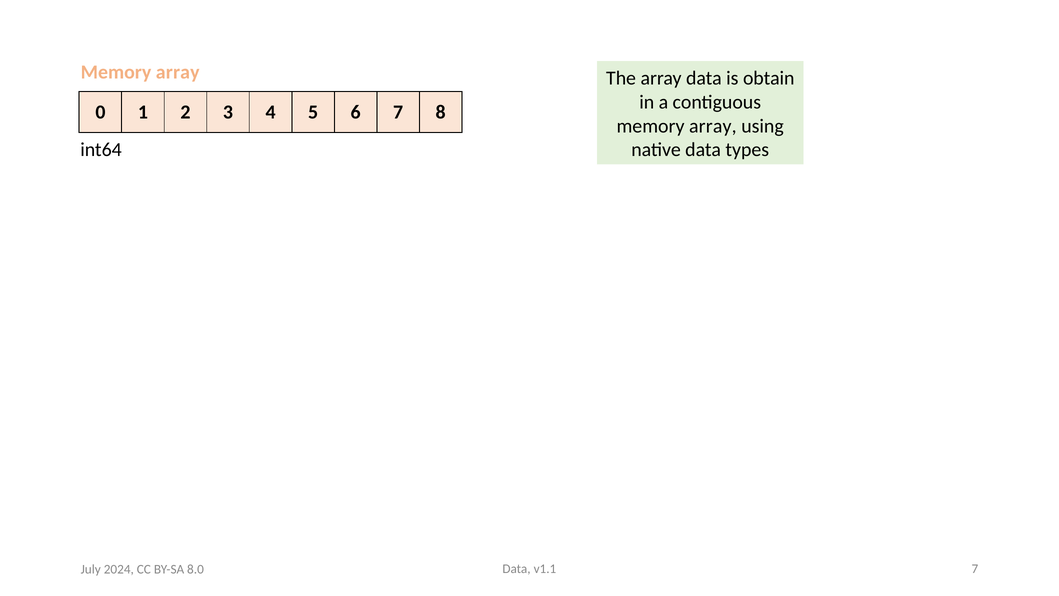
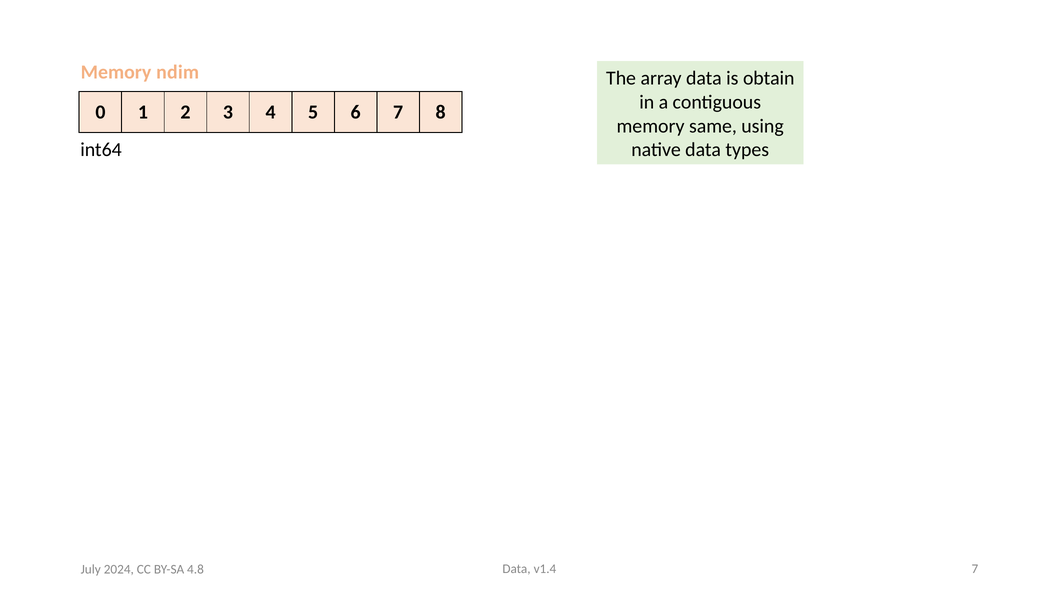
array at (178, 72): array -> ndim
array at (713, 126): array -> same
v1.1: v1.1 -> v1.4
8.0: 8.0 -> 4.8
